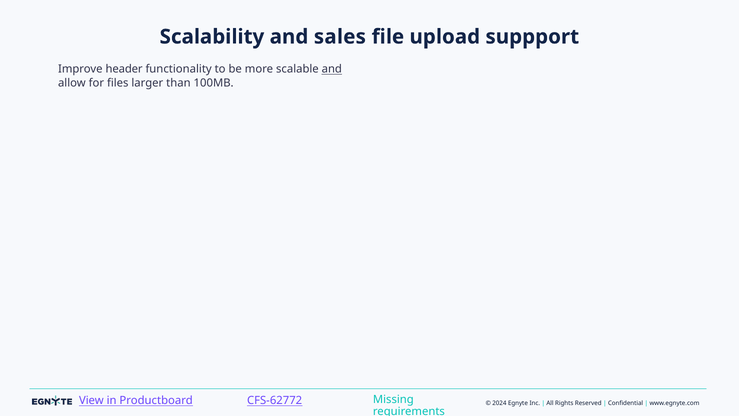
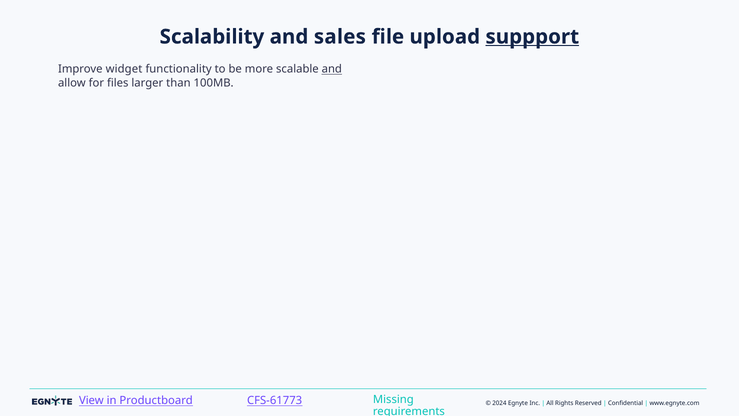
suppport underline: none -> present
header: header -> widget
CFS-62772: CFS-62772 -> CFS-61773
